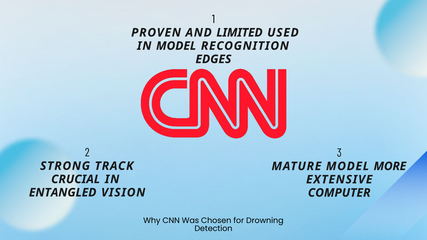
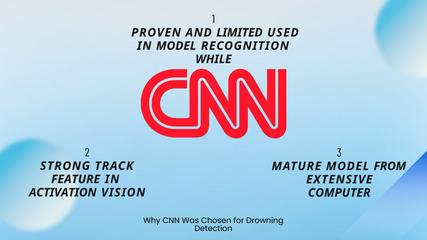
EDGES: EDGES -> WHILE
MORE: MORE -> FROM
CRUCIAL: CRUCIAL -> FEATURE
ENTANGLED: ENTANGLED -> ACTIVATION
